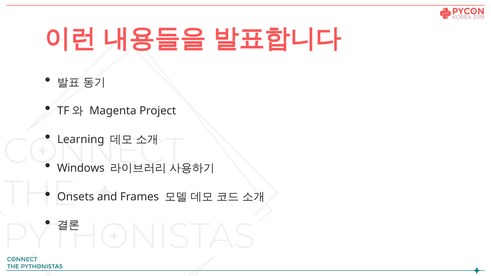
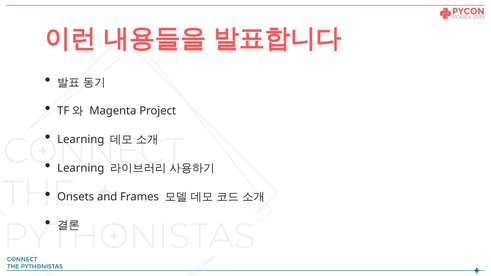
Windows at (81, 168): Windows -> Learning
